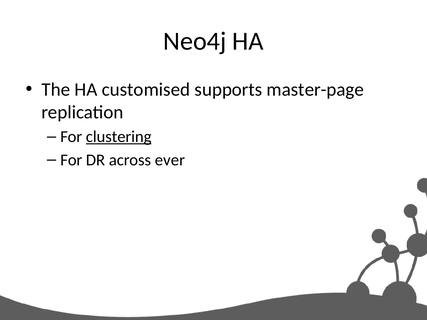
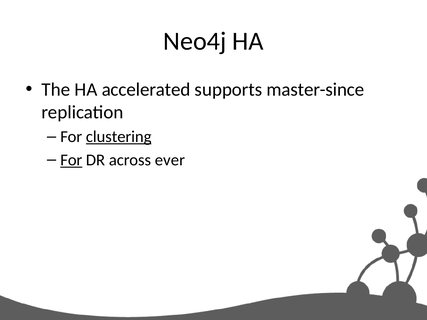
customised: customised -> accelerated
master-page: master-page -> master-since
For at (71, 160) underline: none -> present
